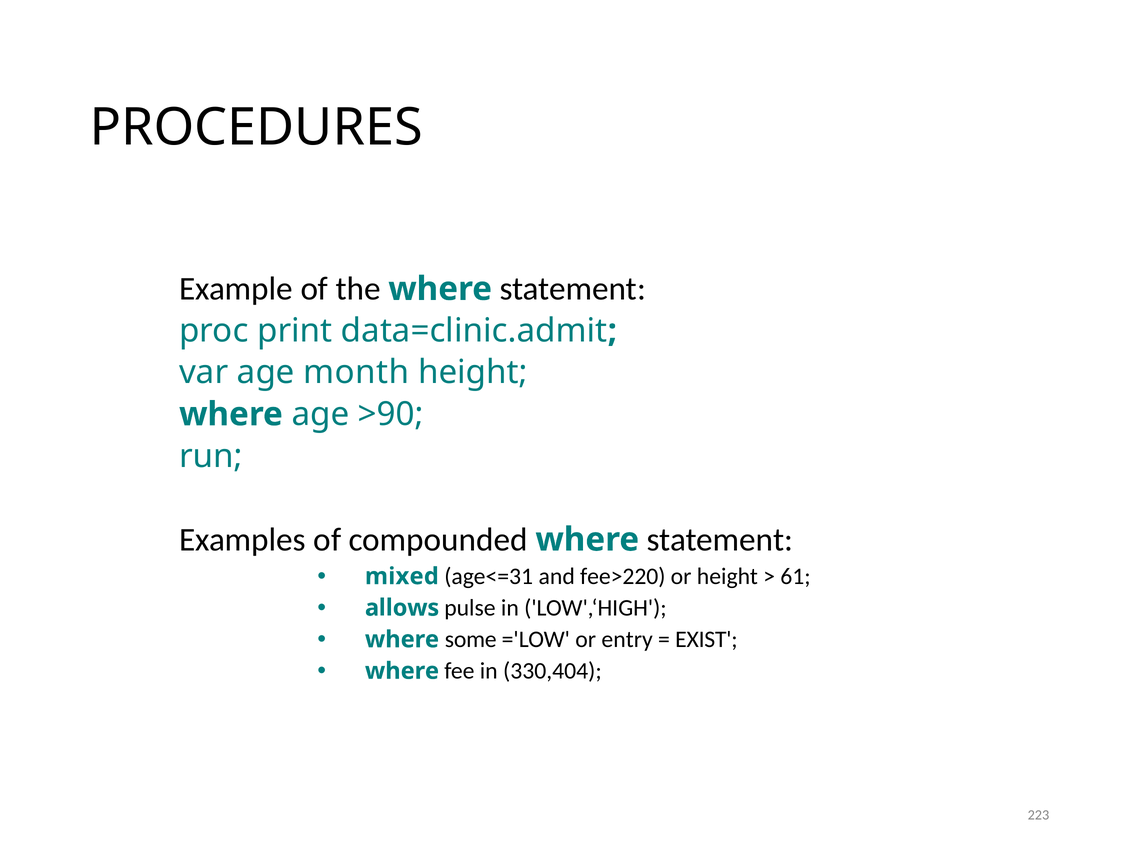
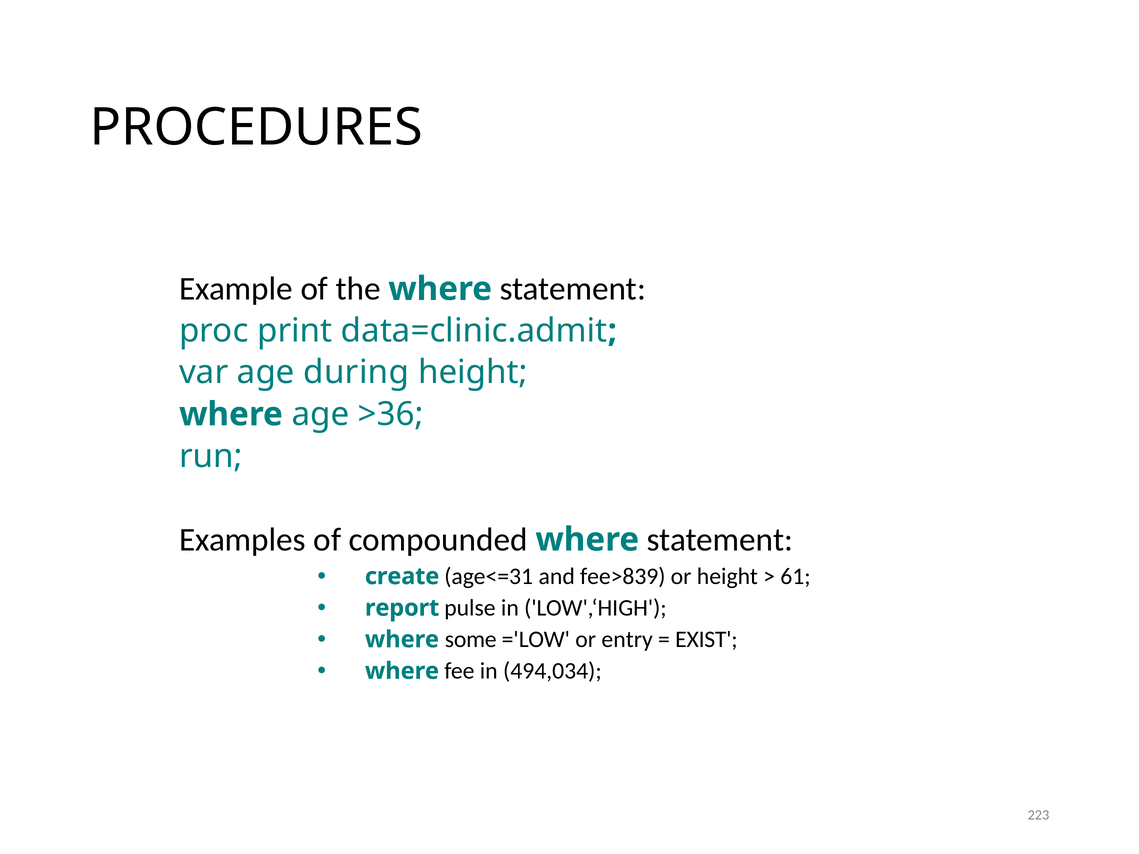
month: month -> during
>90: >90 -> >36
mixed: mixed -> create
fee>220: fee>220 -> fee>839
allows: allows -> report
330,404: 330,404 -> 494,034
